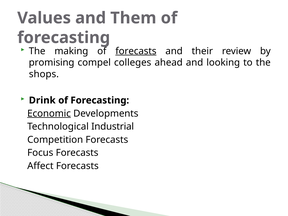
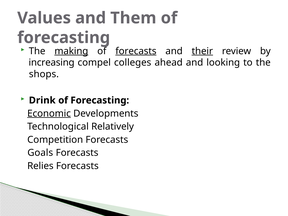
making underline: none -> present
their underline: none -> present
promising: promising -> increasing
Industrial: Industrial -> Relatively
Focus: Focus -> Goals
Affect: Affect -> Relies
